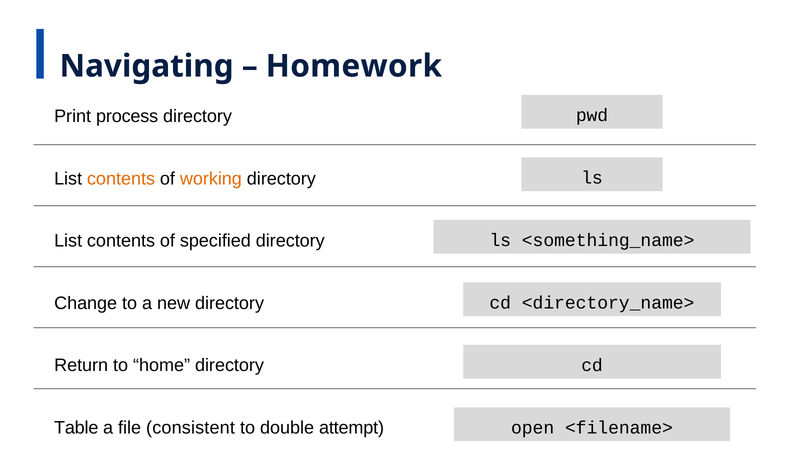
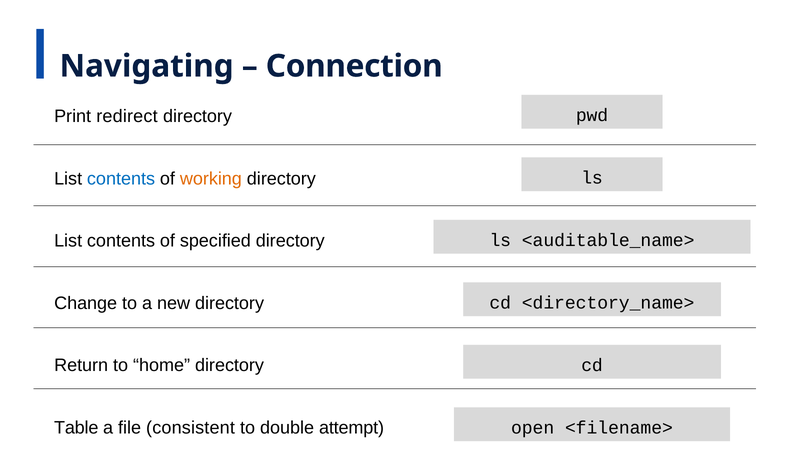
Homework: Homework -> Connection
process: process -> redirect
contents at (121, 178) colour: orange -> blue
<something_name>: <something_name> -> <auditable_name>
